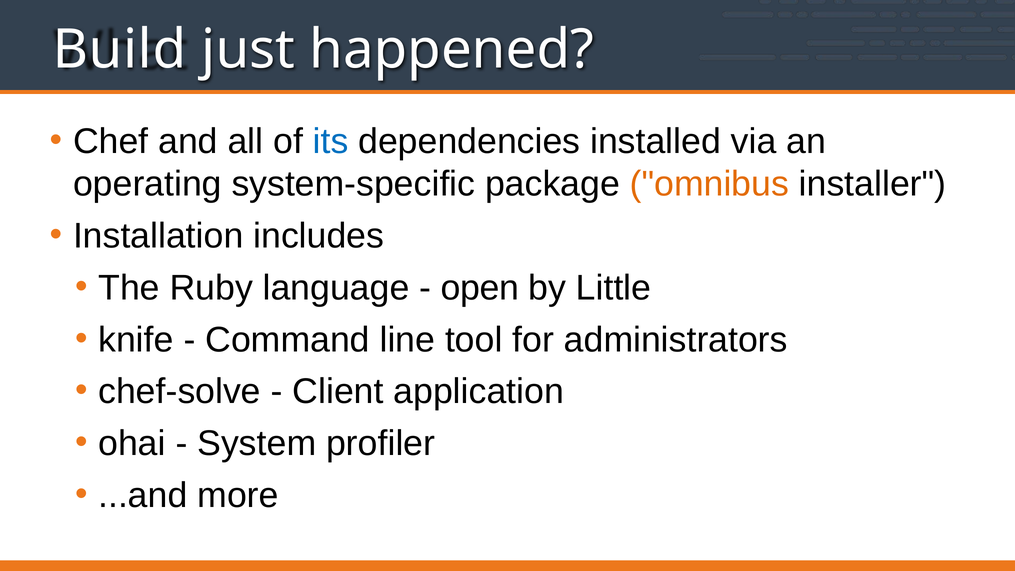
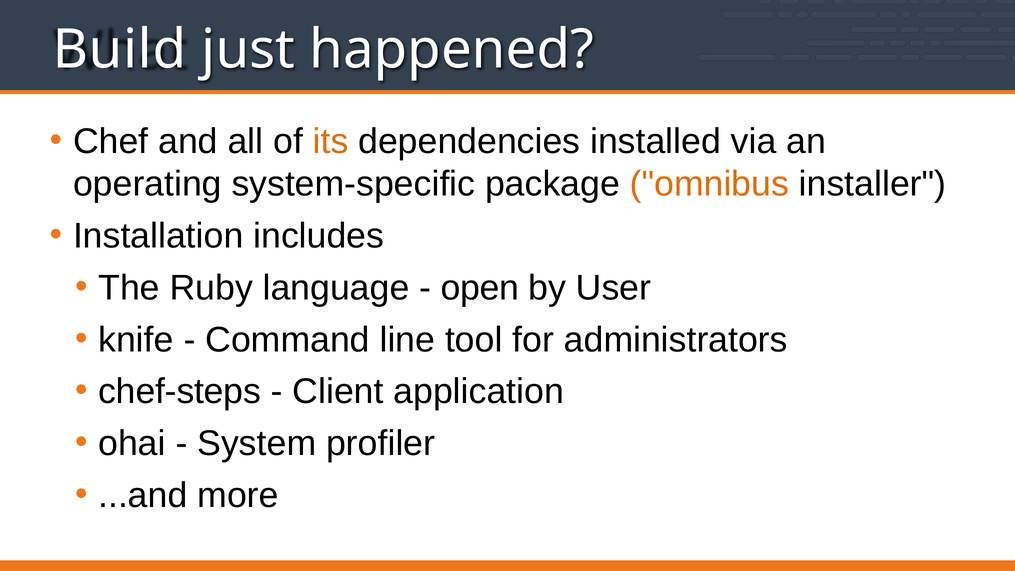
its colour: blue -> orange
Little: Little -> User
chef-solve: chef-solve -> chef-steps
